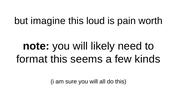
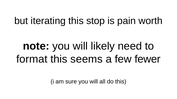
imagine: imagine -> iterating
loud: loud -> stop
kinds: kinds -> fewer
